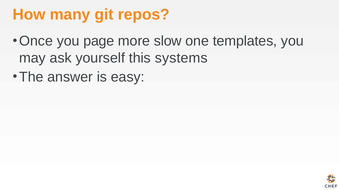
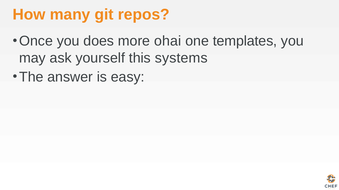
page: page -> does
slow: slow -> ohai
